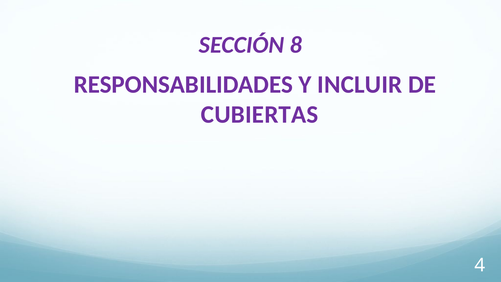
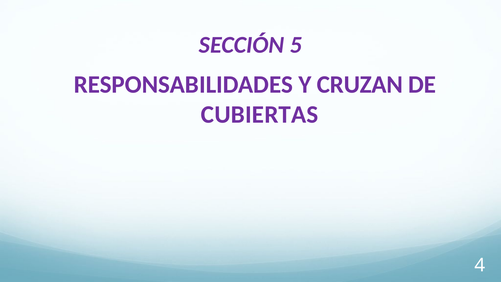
8: 8 -> 5
INCLUIR: INCLUIR -> CRUZAN
